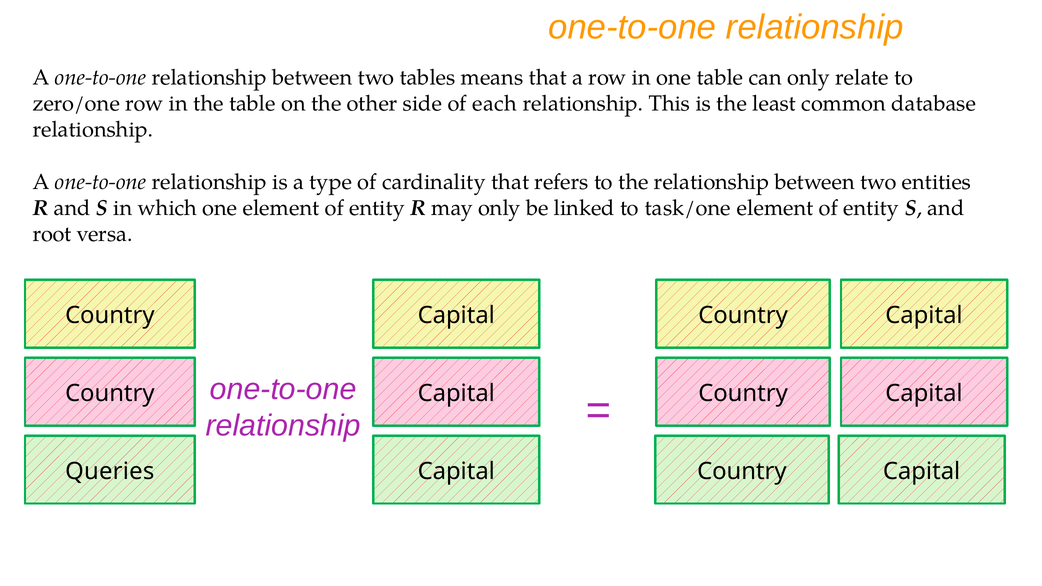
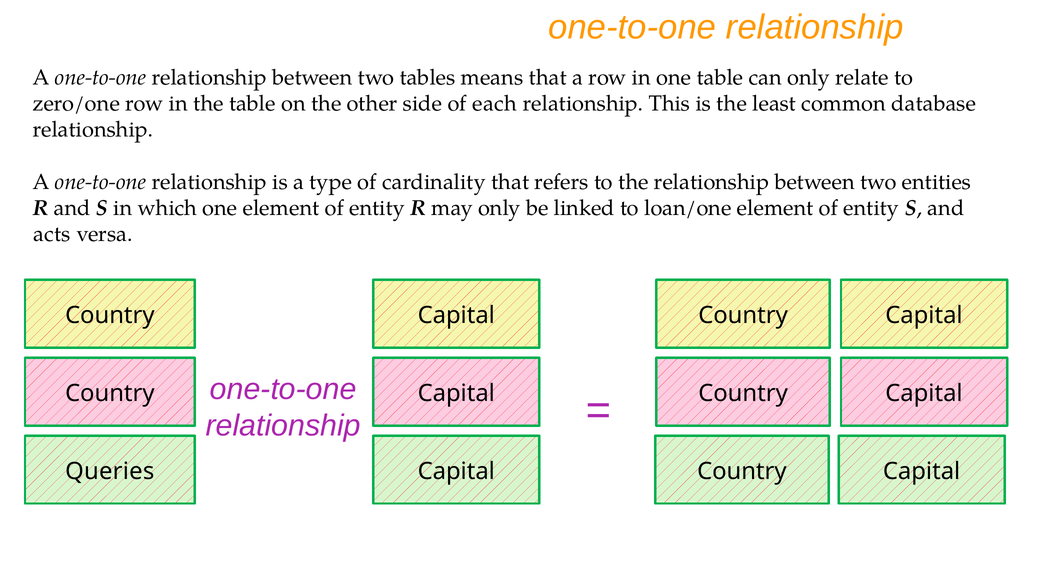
task/one: task/one -> loan/one
root: root -> acts
